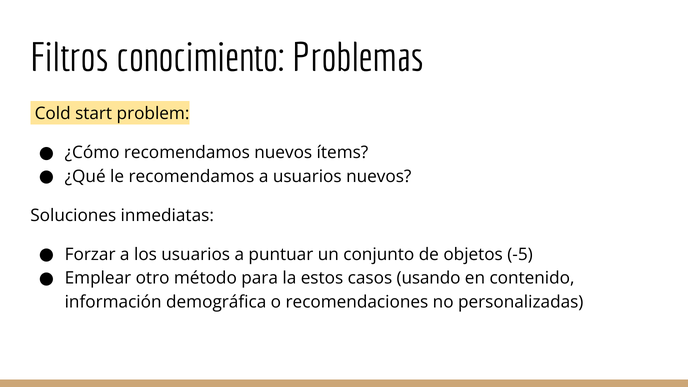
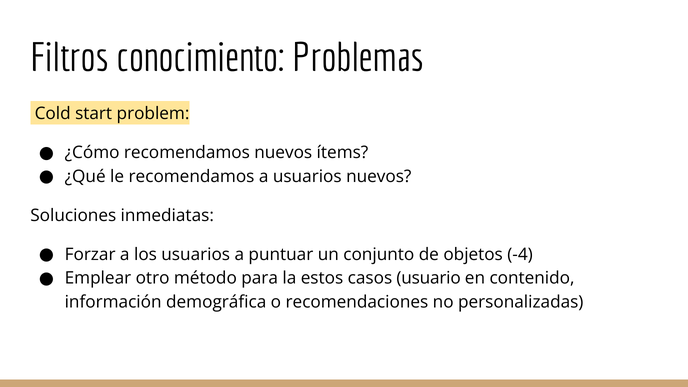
-5: -5 -> -4
usando: usando -> usuario
